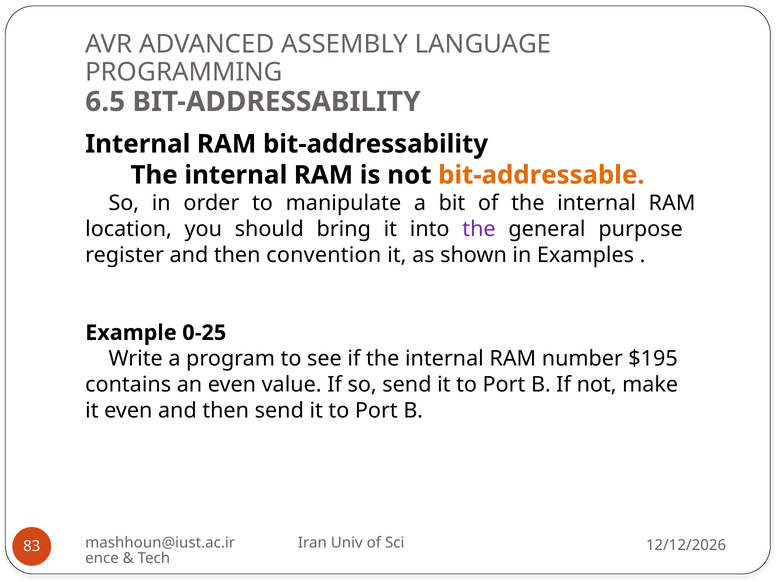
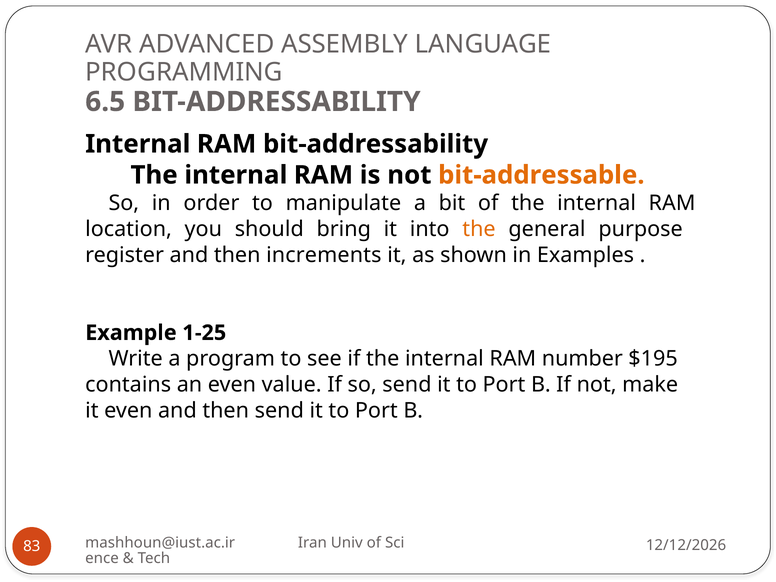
the at (479, 229) colour: purple -> orange
convention: convention -> increments
0-25: 0-25 -> 1-25
